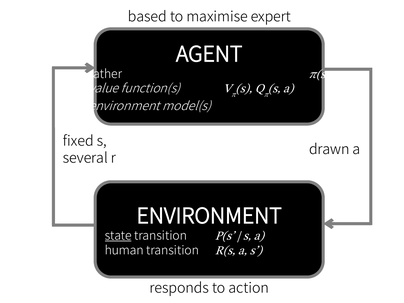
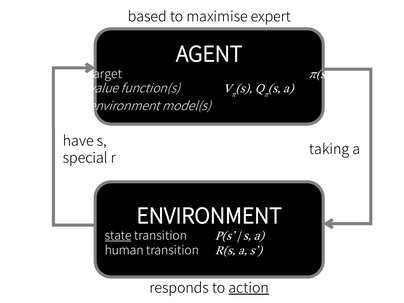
rather: rather -> target
fixed: fixed -> have
drawn: drawn -> taking
several: several -> special
action underline: none -> present
